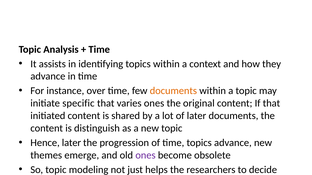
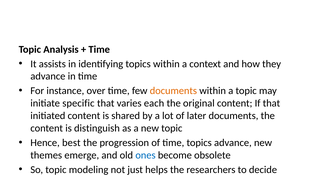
varies ones: ones -> each
Hence later: later -> best
ones at (145, 156) colour: purple -> blue
